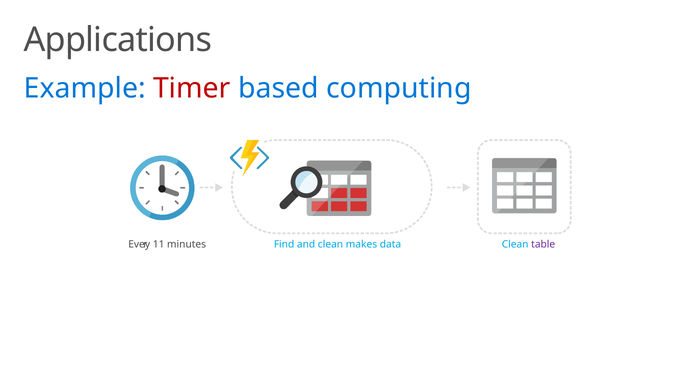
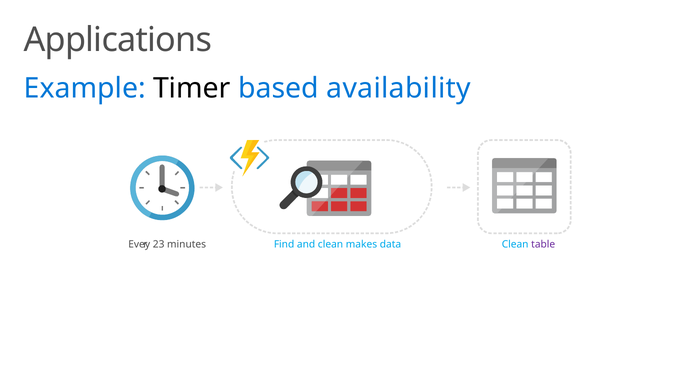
Timer colour: red -> black
computing: computing -> availability
11: 11 -> 23
